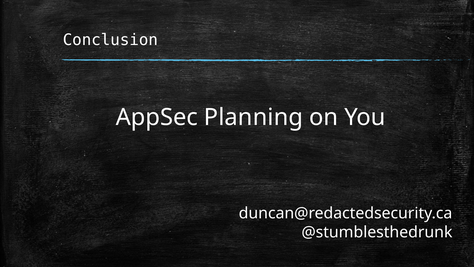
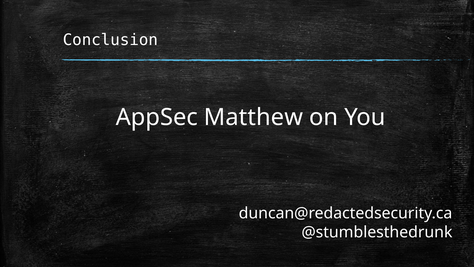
Planning: Planning -> Matthew
